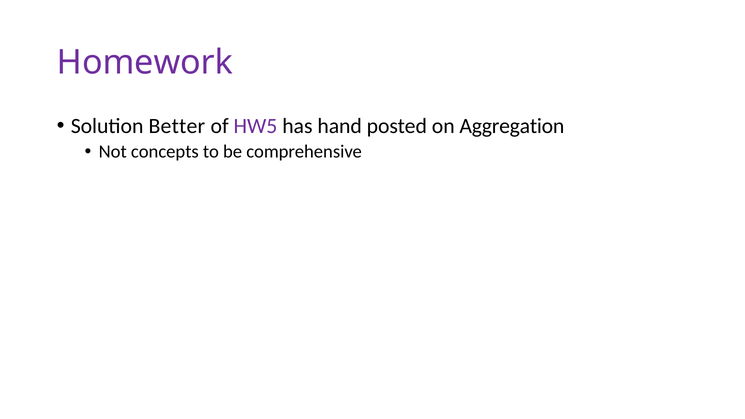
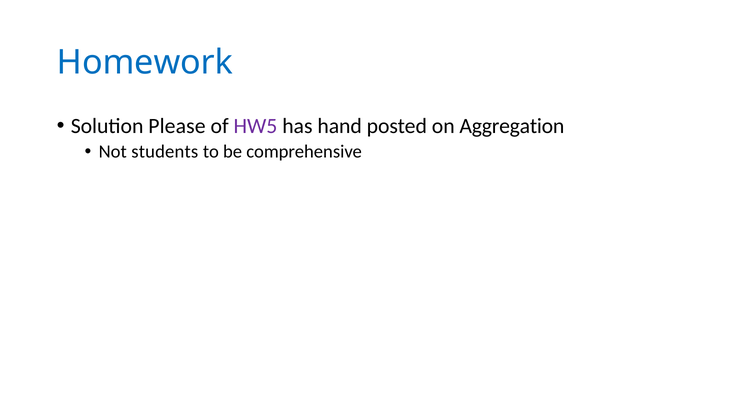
Homework colour: purple -> blue
Better: Better -> Please
concepts: concepts -> students
